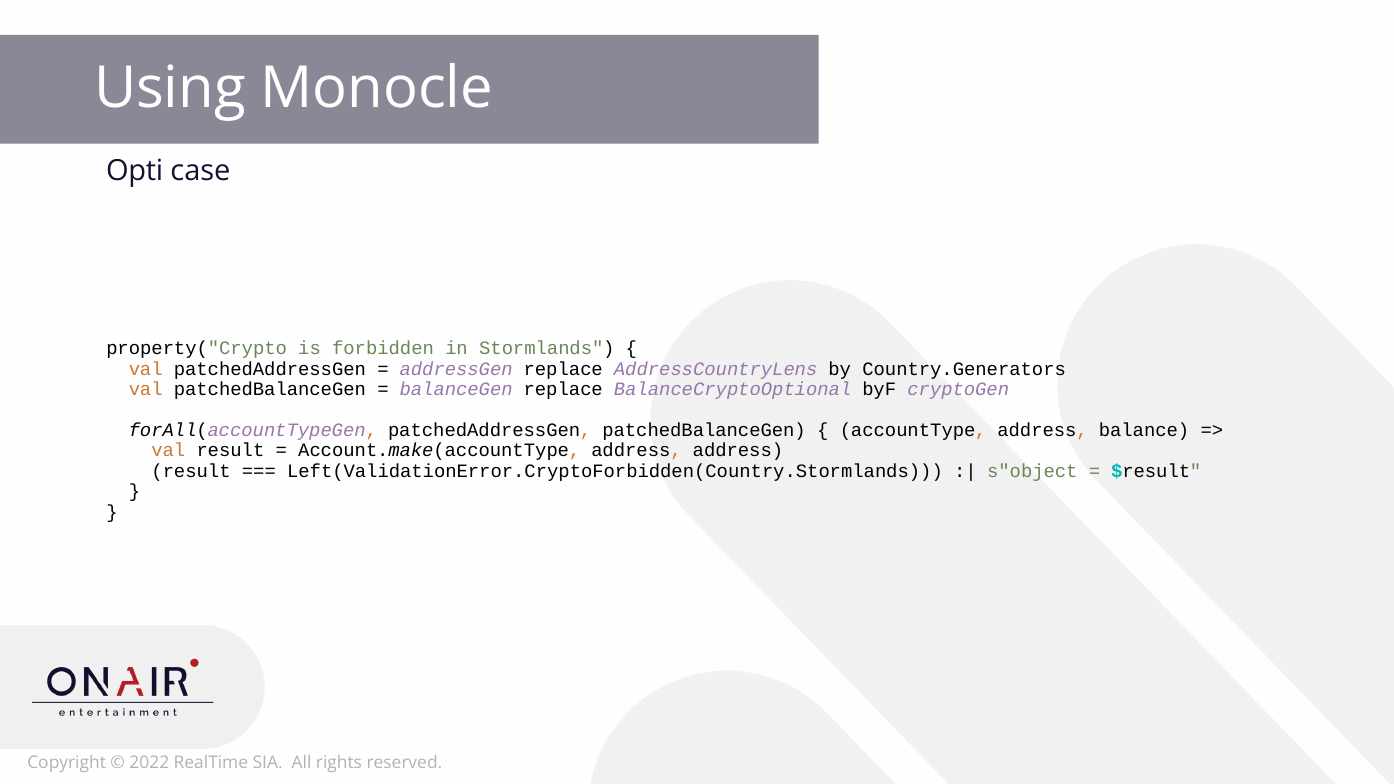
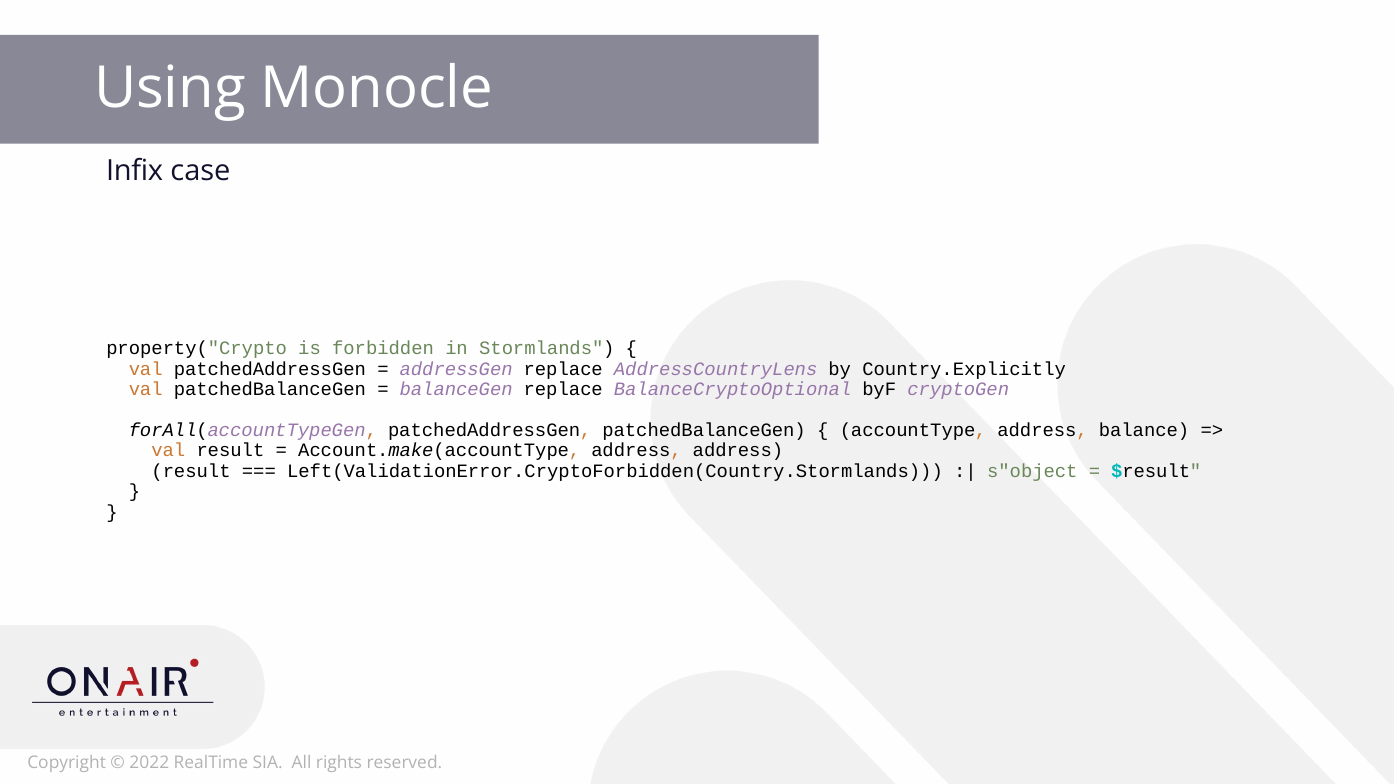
Opti: Opti -> Infix
Country.Generators: Country.Generators -> Country.Explicitly
